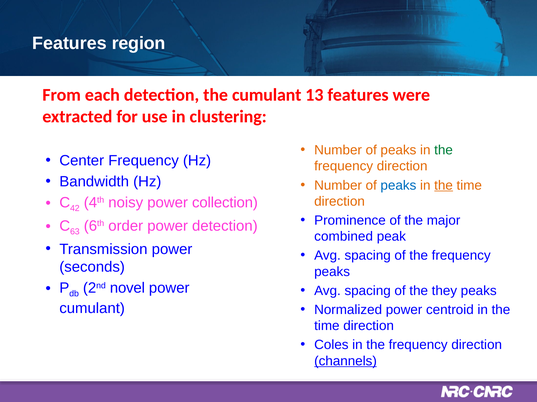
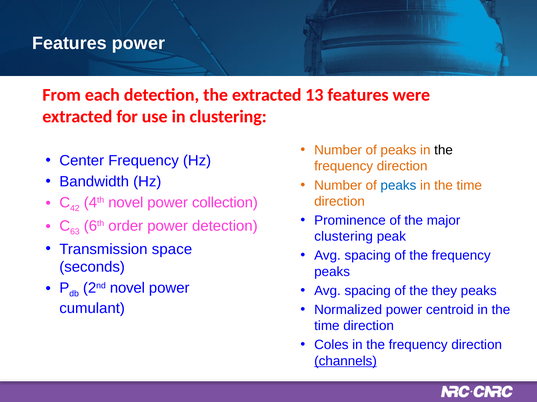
Features region: region -> power
the cumulant: cumulant -> extracted
the at (444, 150) colour: green -> black
the at (444, 186) underline: present -> none
4th noisy: noisy -> novel
combined at (344, 237): combined -> clustering
Transmission power: power -> space
